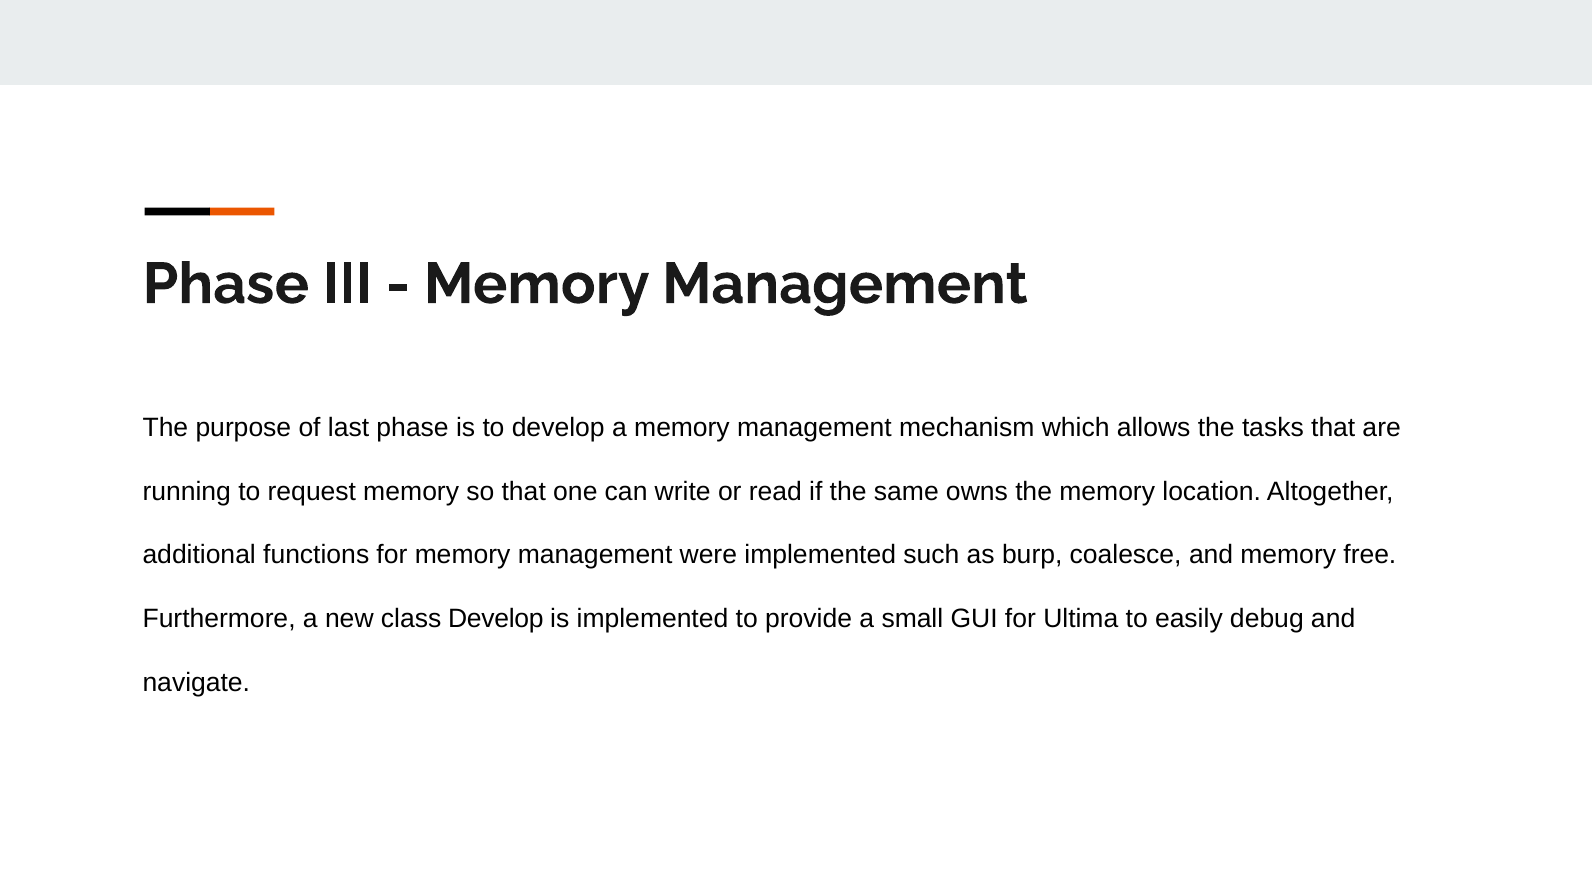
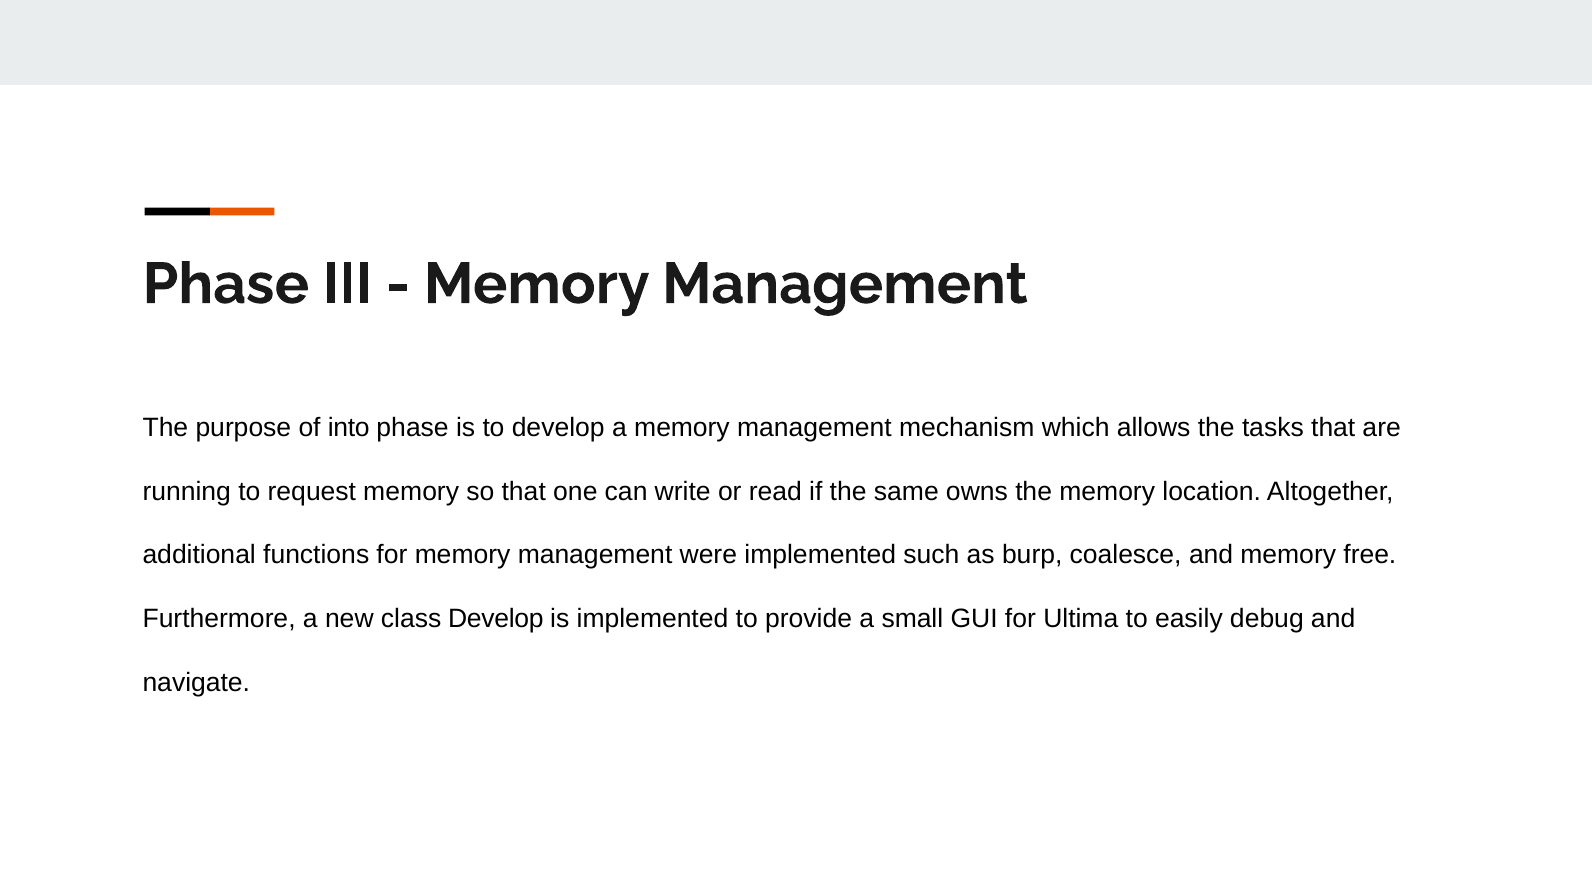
last: last -> into
